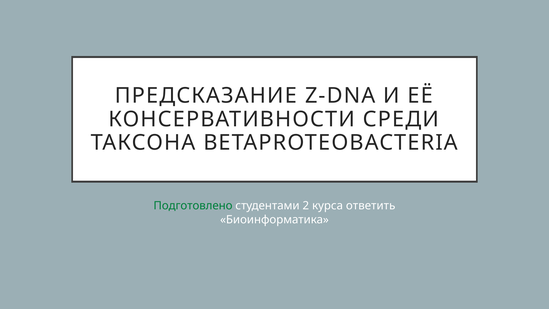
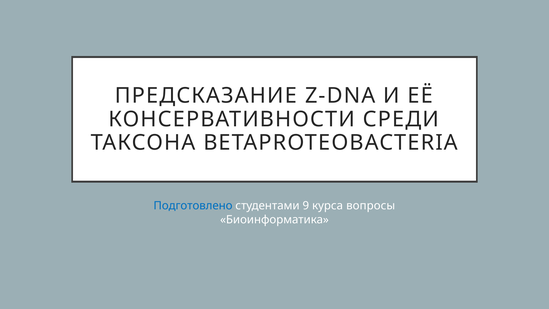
Подготовлено colour: green -> blue
2: 2 -> 9
ответить: ответить -> вопросы
